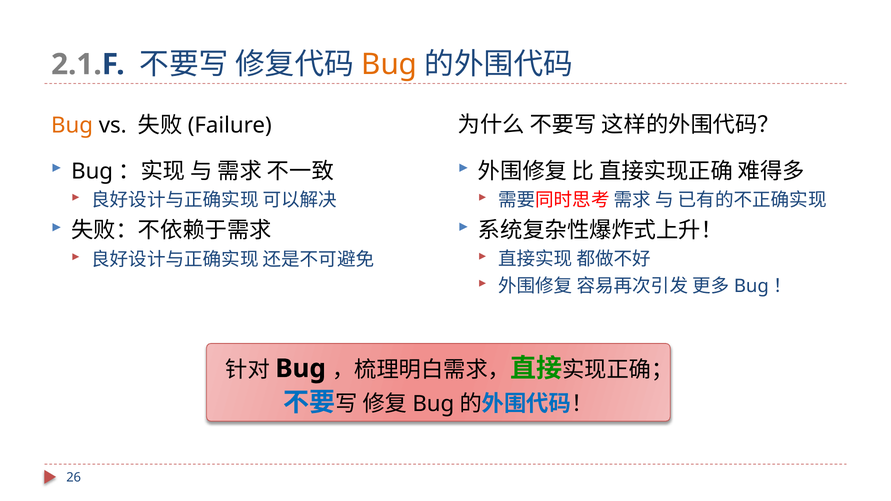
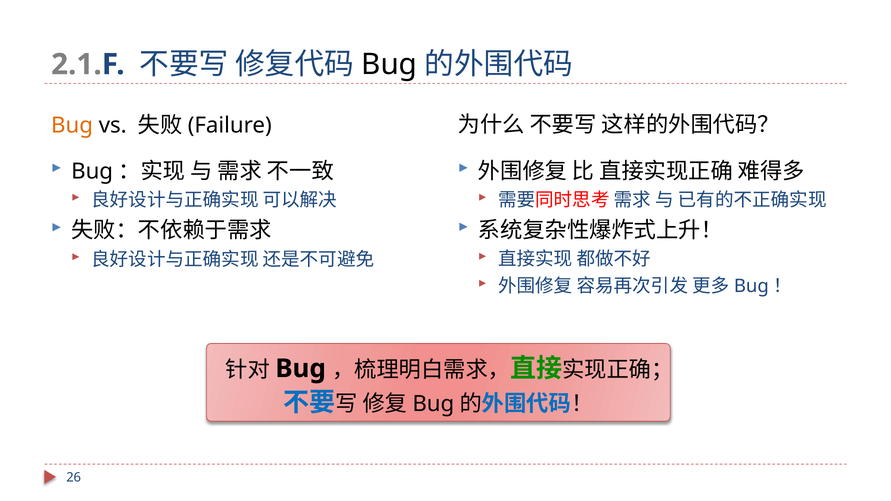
Bug at (389, 64) colour: orange -> black
